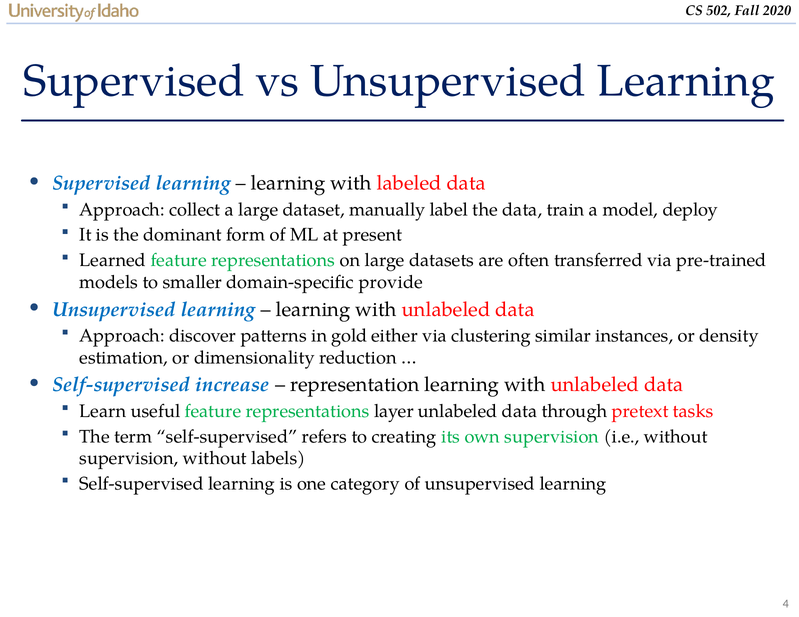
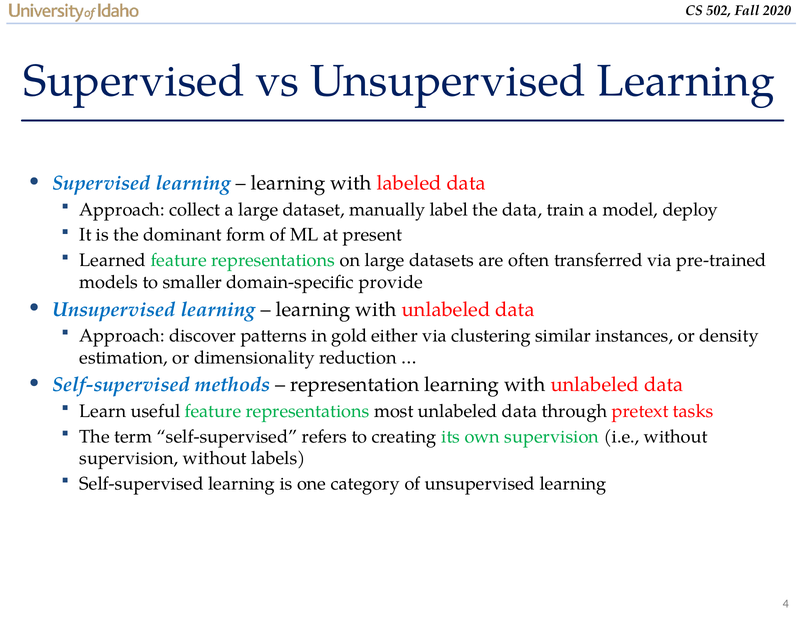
increase: increase -> methods
layer: layer -> most
